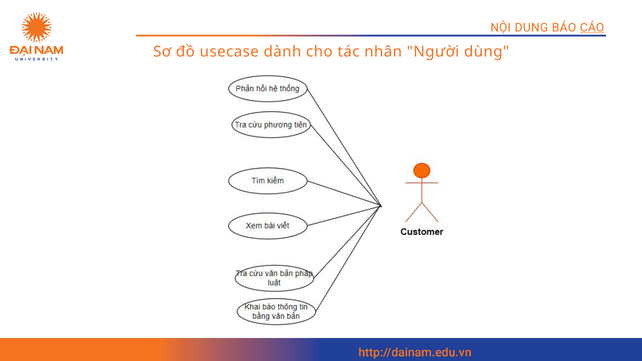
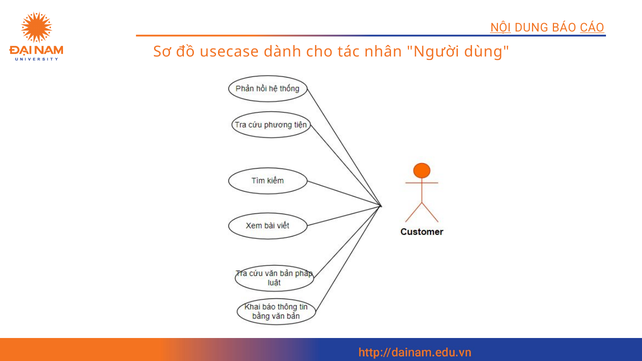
NỘI underline: none -> present
